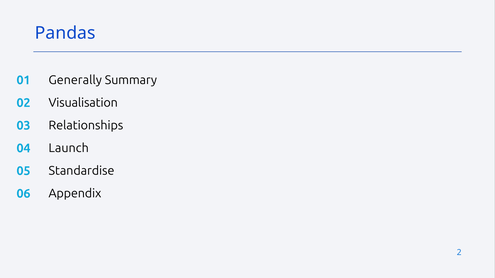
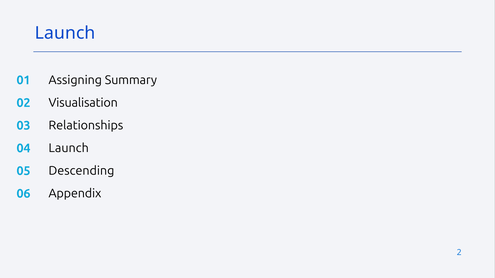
Pandas at (65, 33): Pandas -> Launch
Generally: Generally -> Assigning
Standardise: Standardise -> Descending
